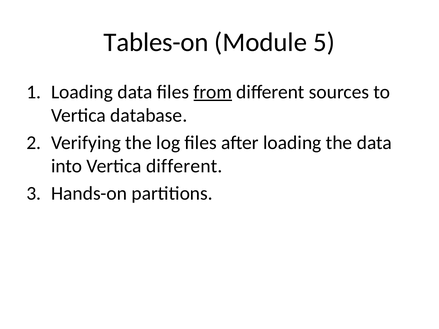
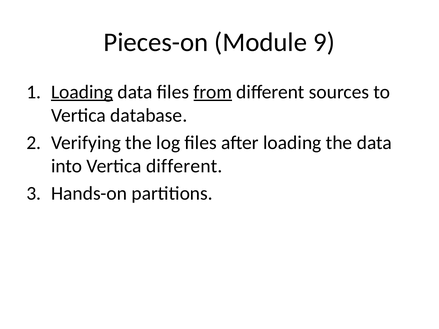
Tables-on: Tables-on -> Pieces-on
5: 5 -> 9
Loading at (82, 92) underline: none -> present
